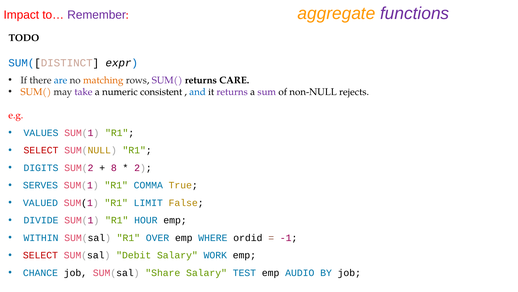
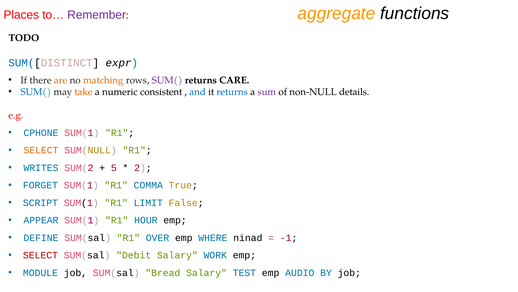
Impact: Impact -> Places
functions colour: purple -> black
are colour: blue -> orange
SUM( at (36, 92) colour: orange -> blue
take colour: purple -> orange
returns at (232, 92) colour: purple -> blue
rejects: rejects -> details
VALUES: VALUES -> CPHONE
SELECT at (41, 150) colour: red -> orange
DIGITS: DIGITS -> WRITES
8: 8 -> 5
SERVES: SERVES -> FORGET
VALUED: VALUED -> SCRIPT
DIVIDE: DIVIDE -> APPEAR
WITHIN: WITHIN -> DEFINE
ordid: ordid -> ninad
CHANCE: CHANCE -> MODULE
Share: Share -> Bread
